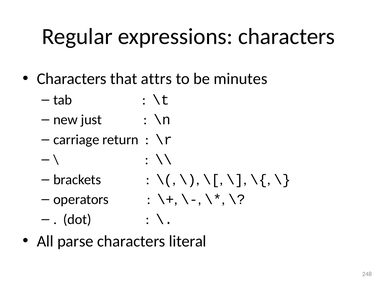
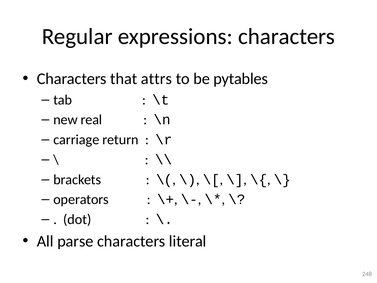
minutes: minutes -> pytables
just: just -> real
